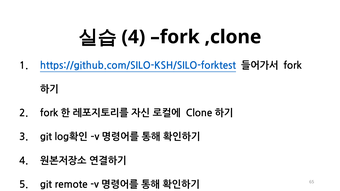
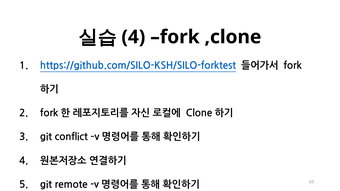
log확인: log확인 -> conflict
